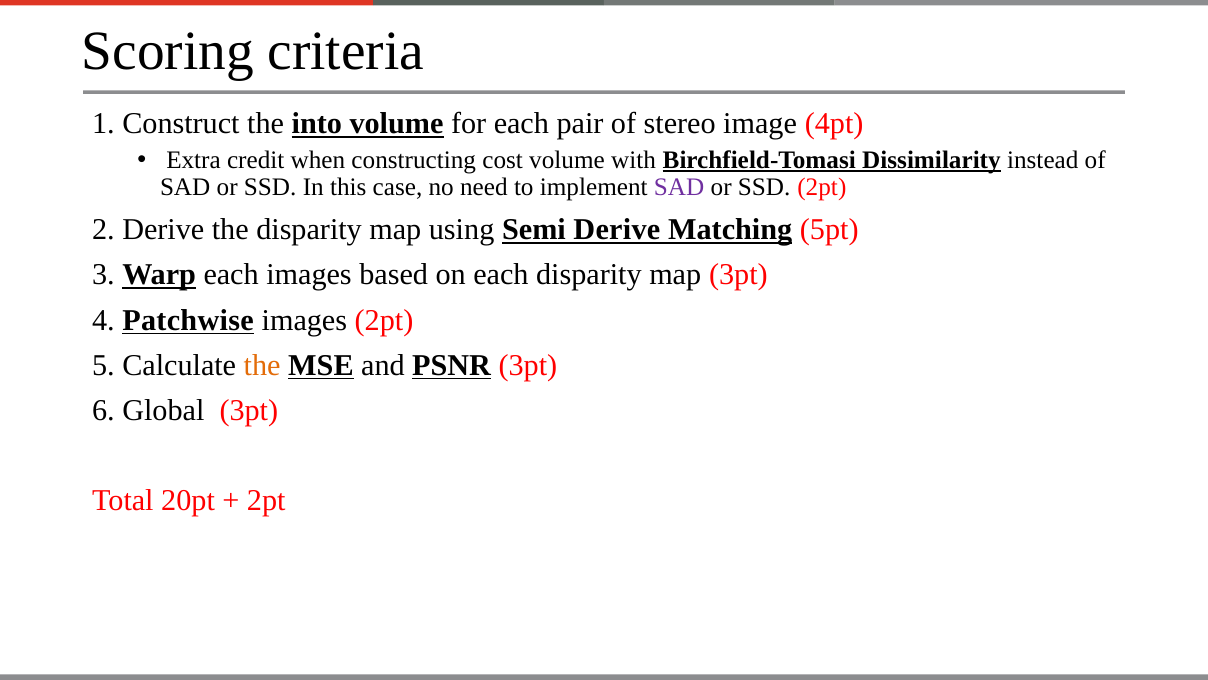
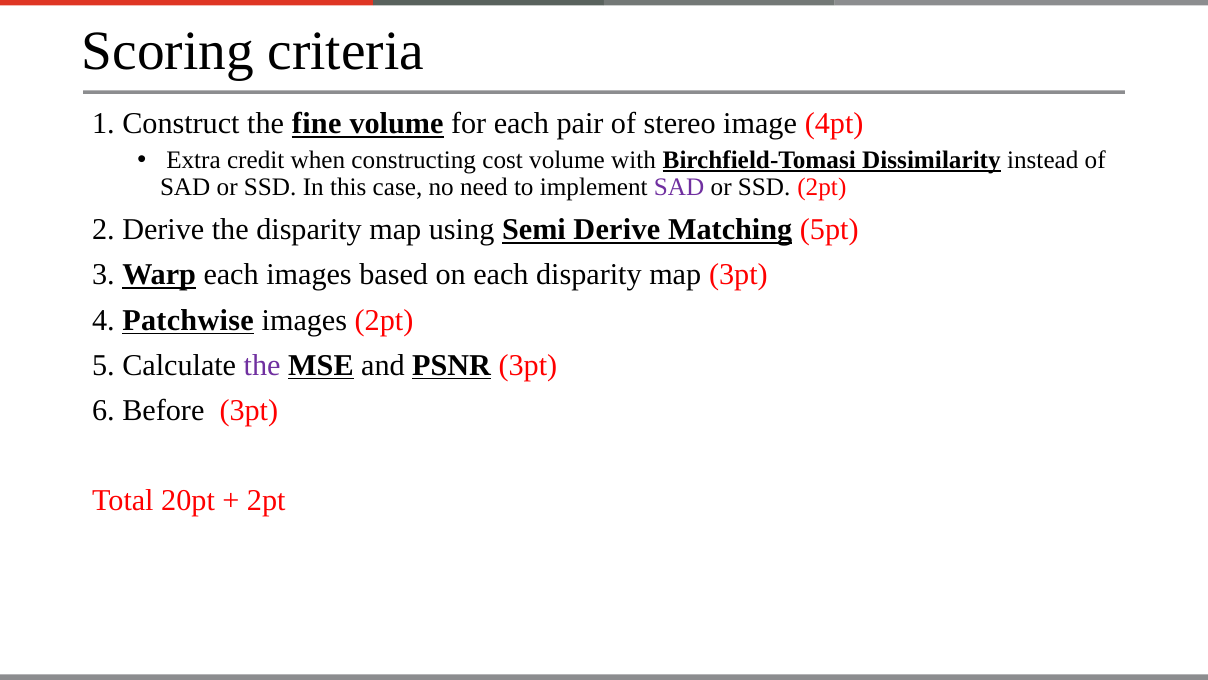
into: into -> fine
the at (262, 365) colour: orange -> purple
Global: Global -> Before
